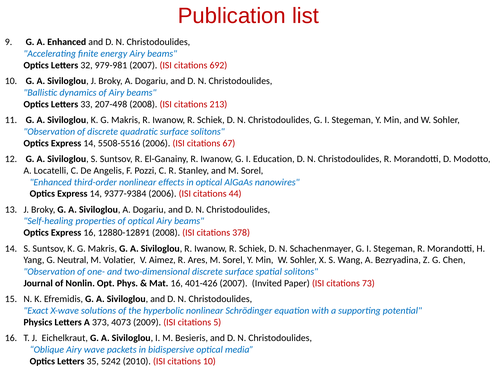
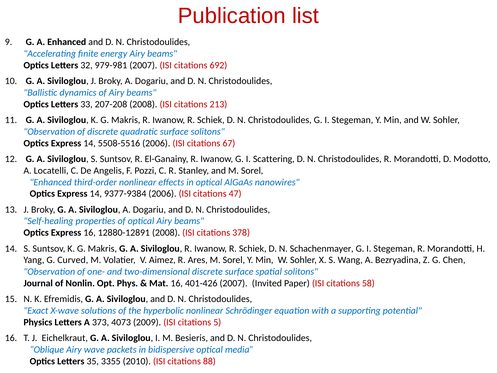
207-498: 207-498 -> 207-208
Education: Education -> Scattering
44: 44 -> 47
Neutral: Neutral -> Curved
73: 73 -> 58
5242: 5242 -> 3355
citations 10: 10 -> 88
